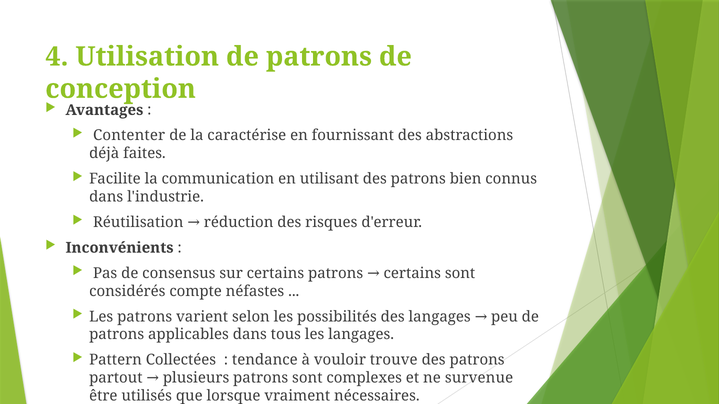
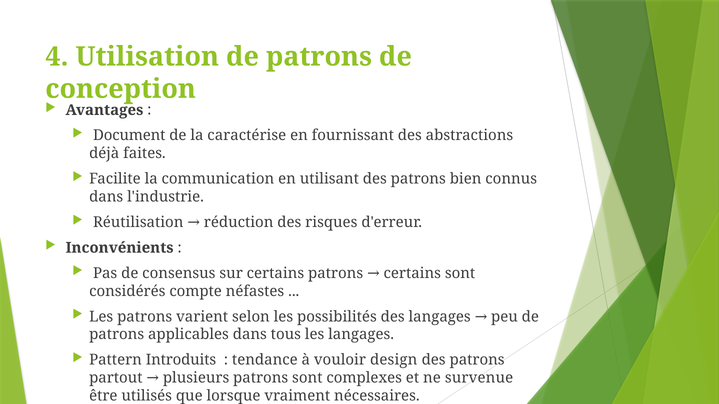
Contenter: Contenter -> Document
Collectées: Collectées -> Introduits
trouve: trouve -> design
